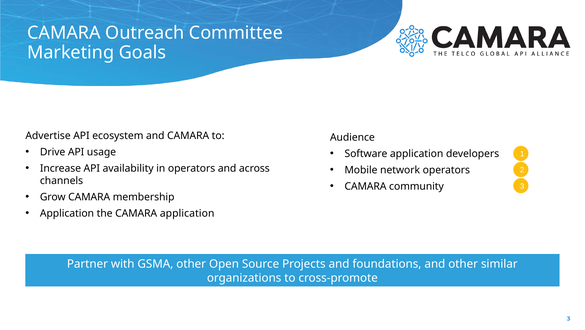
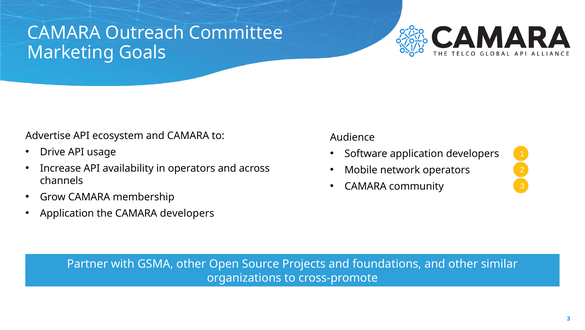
CAMARA application: application -> developers
